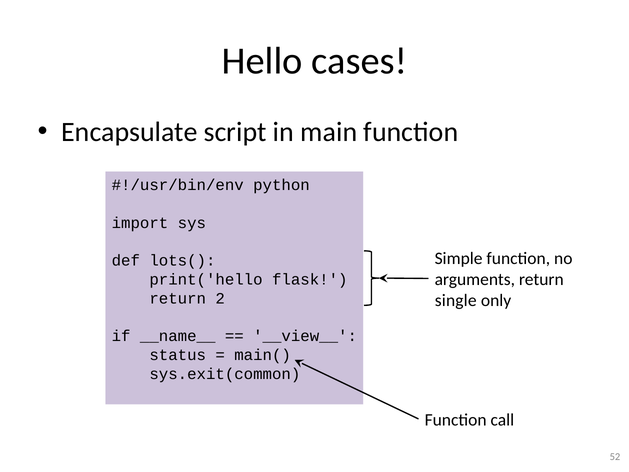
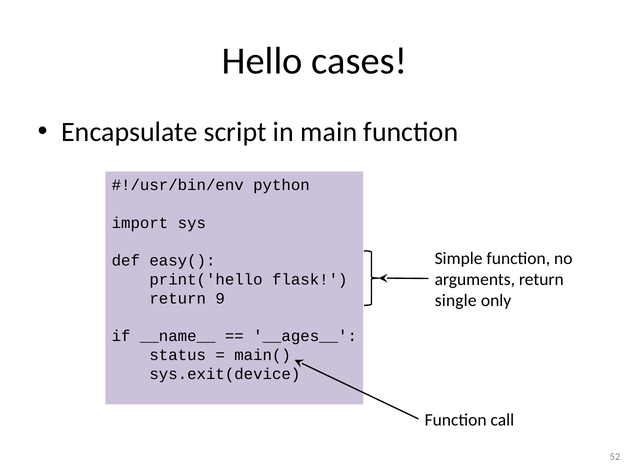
lots(: lots( -> easy(
2: 2 -> 9
__view__: __view__ -> __ages__
sys.exit(common: sys.exit(common -> sys.exit(device
